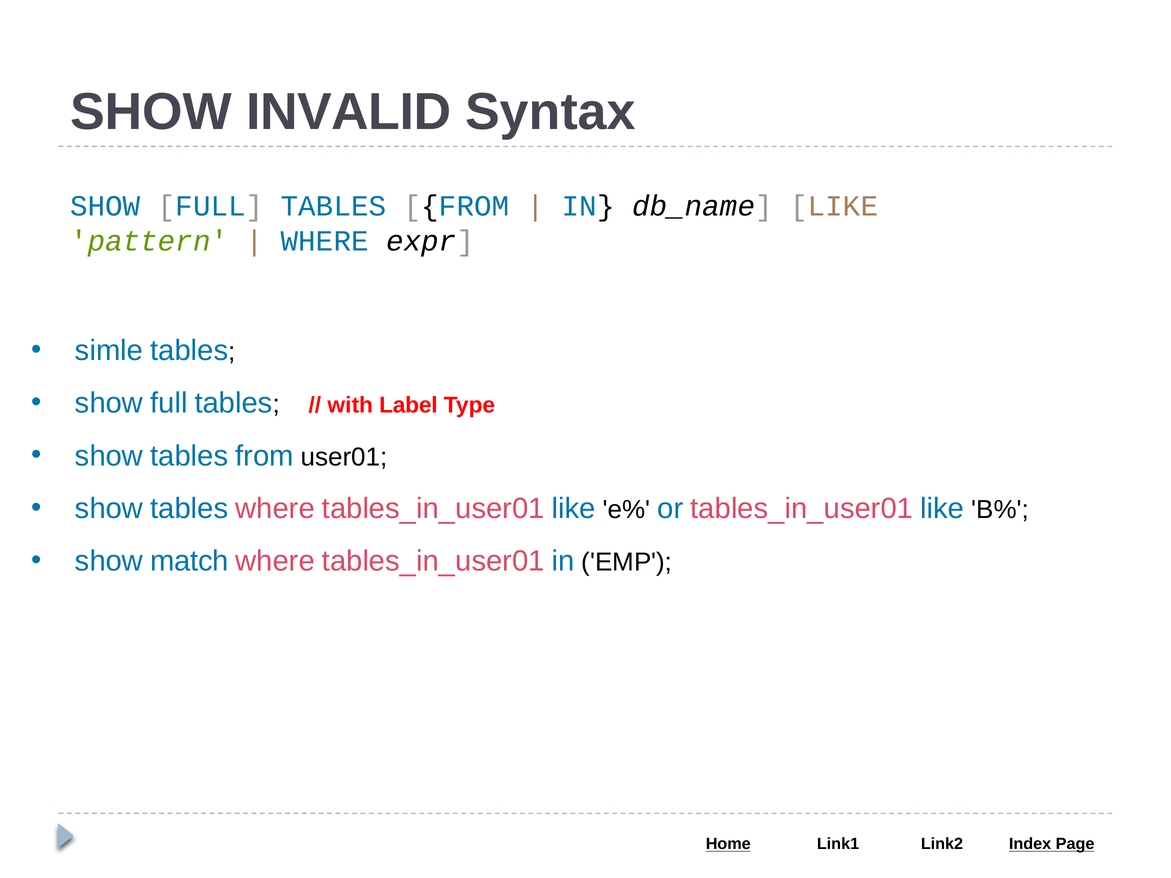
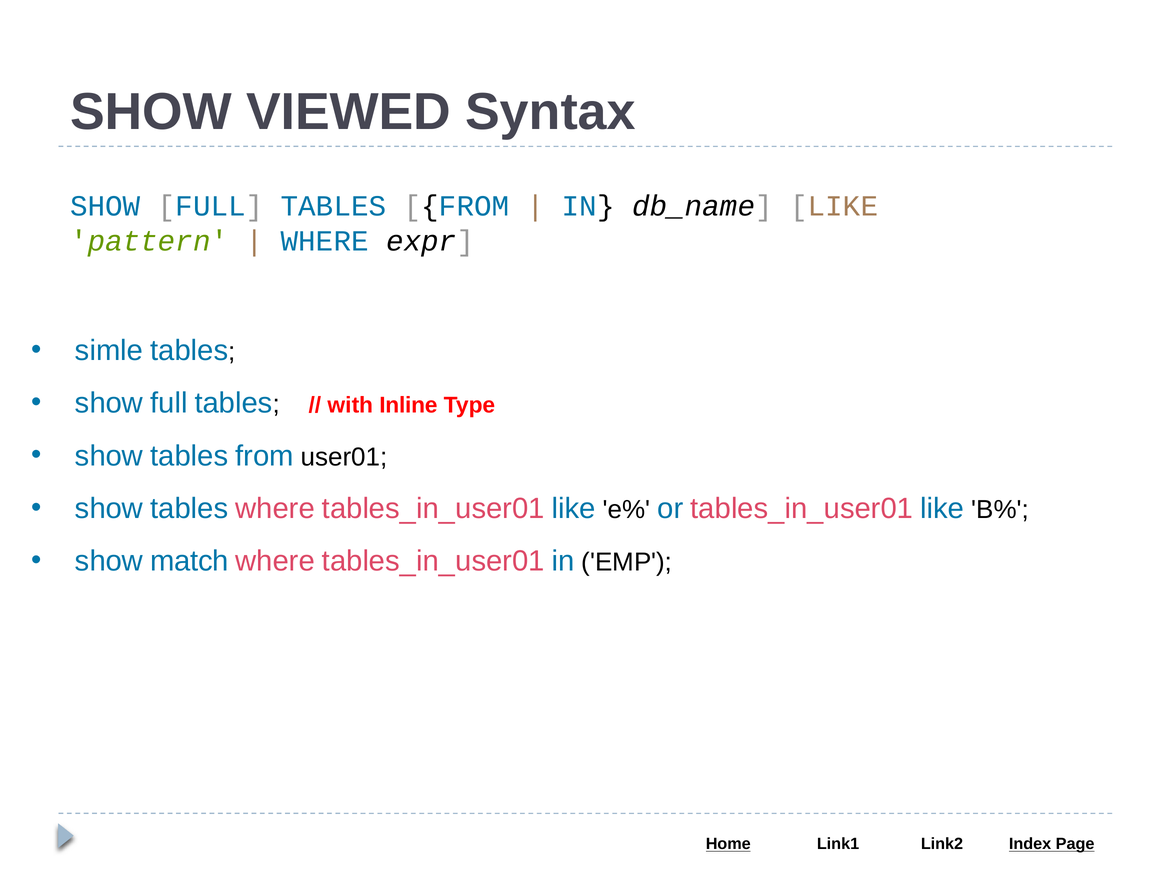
INVALID: INVALID -> VIEWED
Label: Label -> Inline
